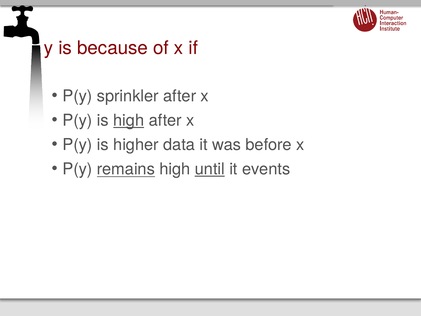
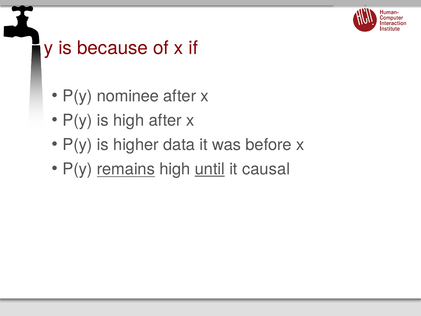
sprinkler: sprinkler -> nominee
high at (129, 120) underline: present -> none
events: events -> causal
